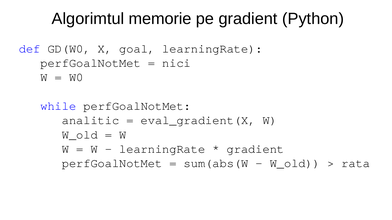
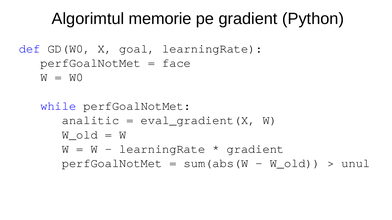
nici: nici -> face
rata: rata -> unul
